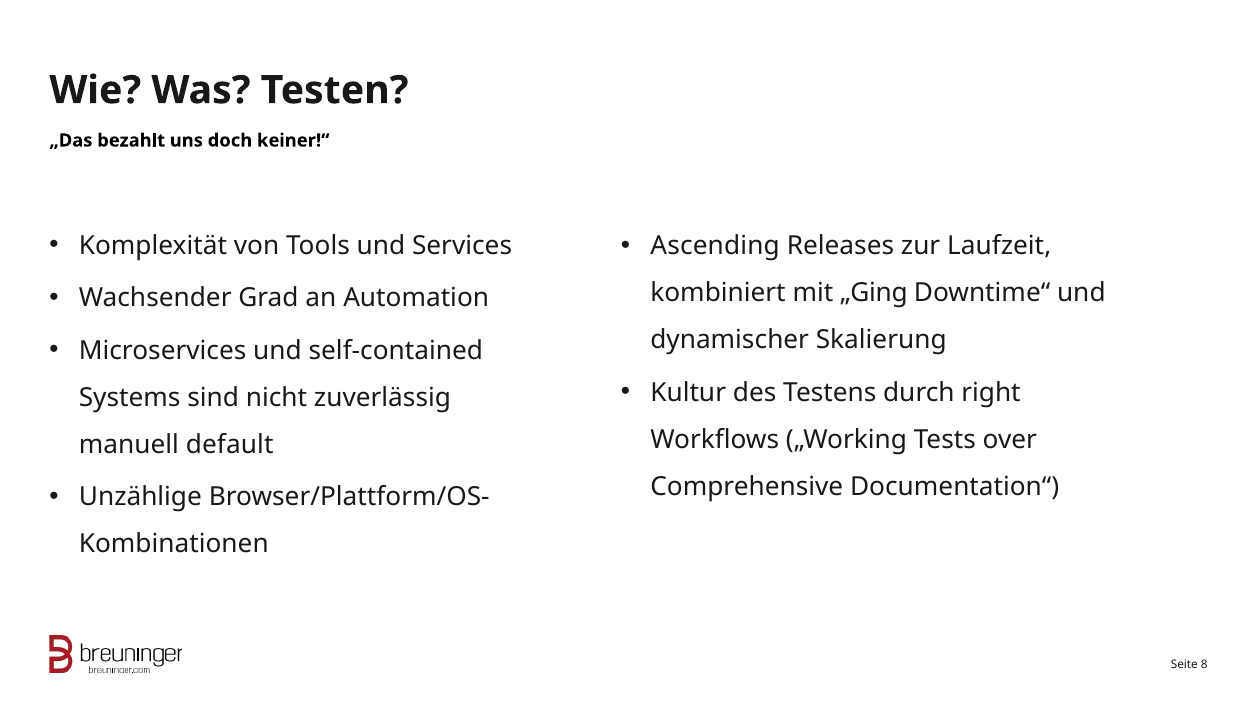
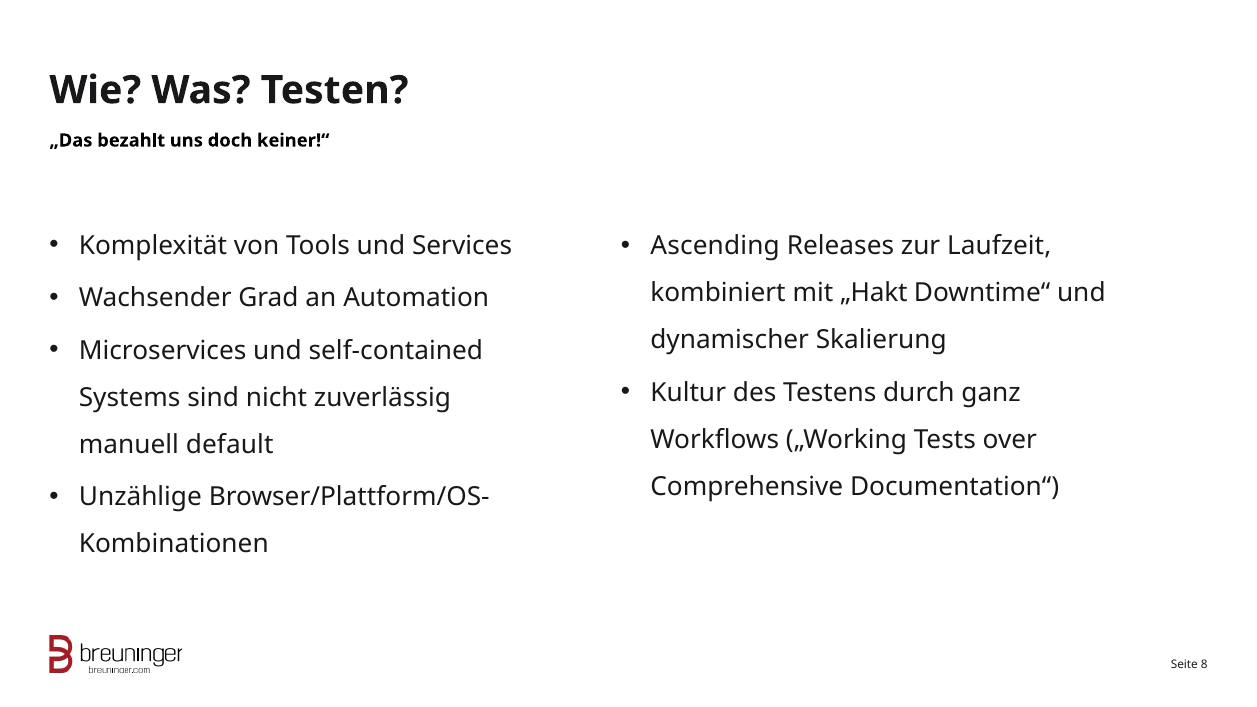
„Ging: „Ging -> „Hakt
right: right -> ganz
